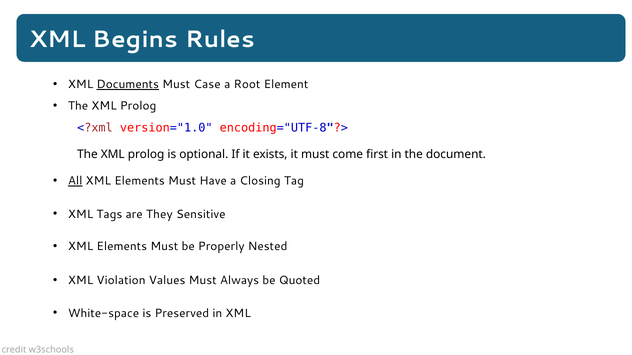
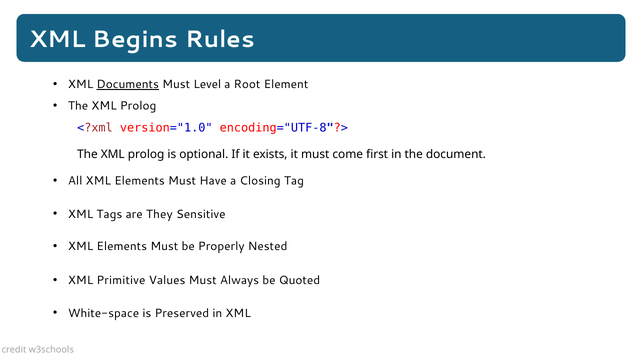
Case: Case -> Level
All underline: present -> none
Violation: Violation -> Primitive
